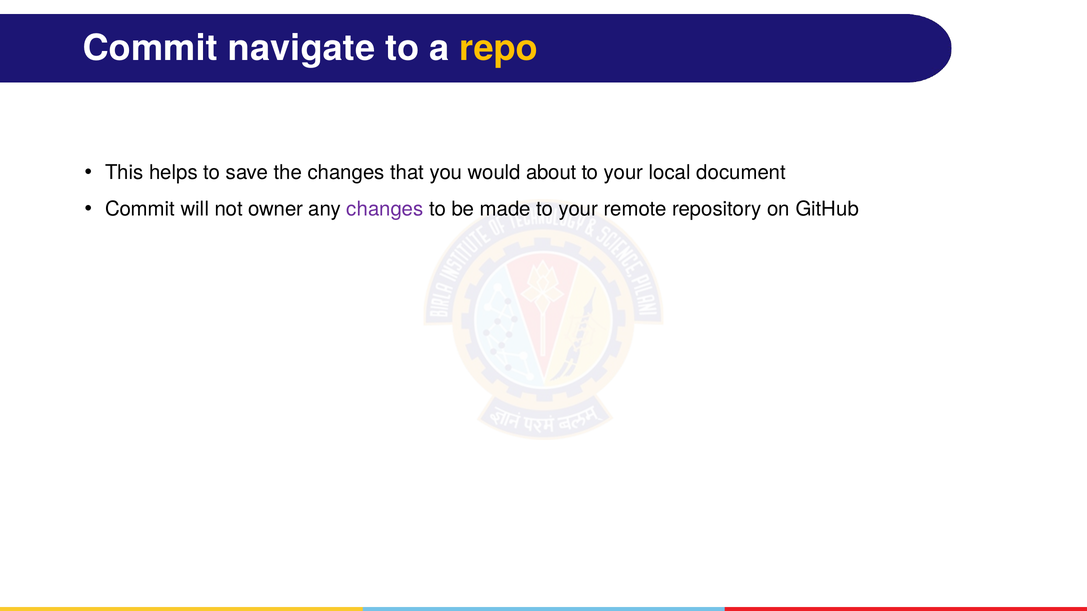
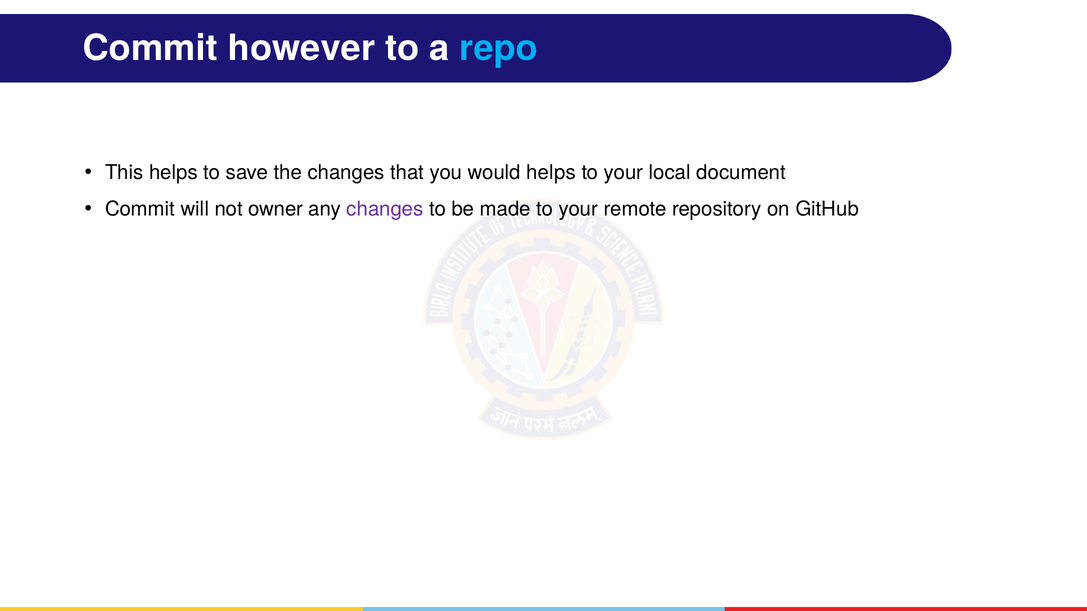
navigate: navigate -> however
repo colour: yellow -> light blue
would about: about -> helps
